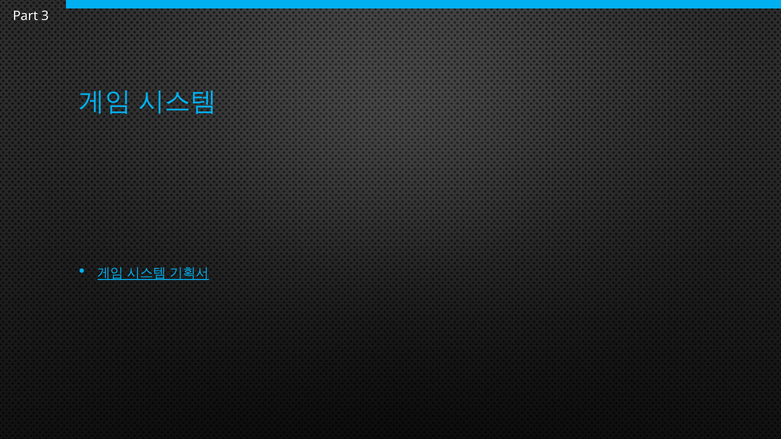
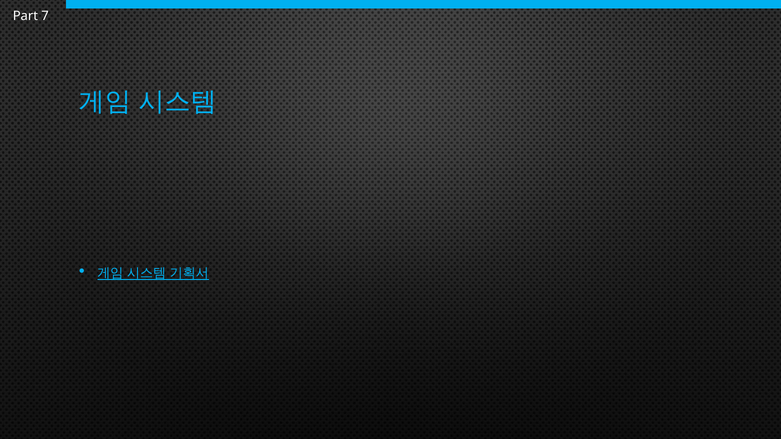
3: 3 -> 7
